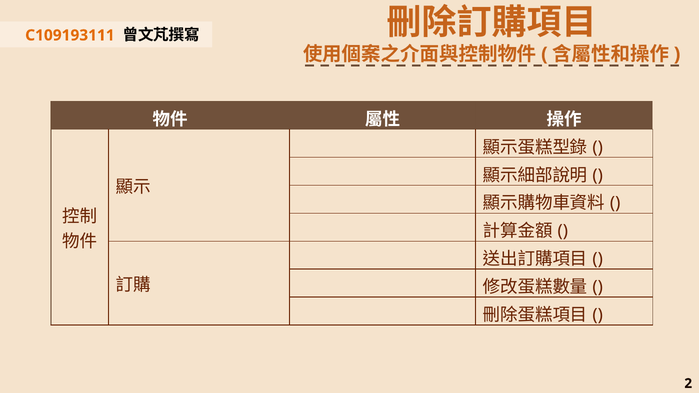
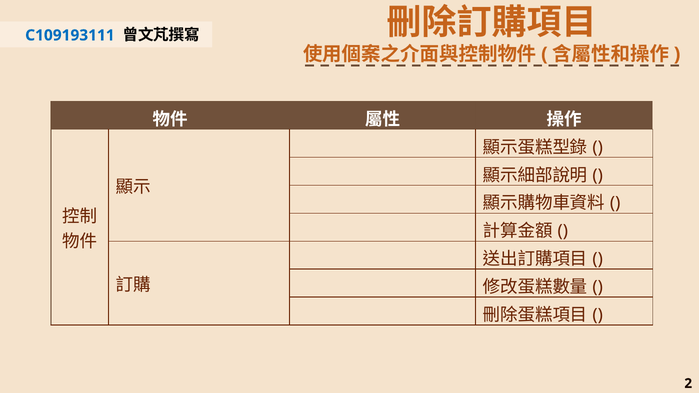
C109193111 colour: orange -> blue
